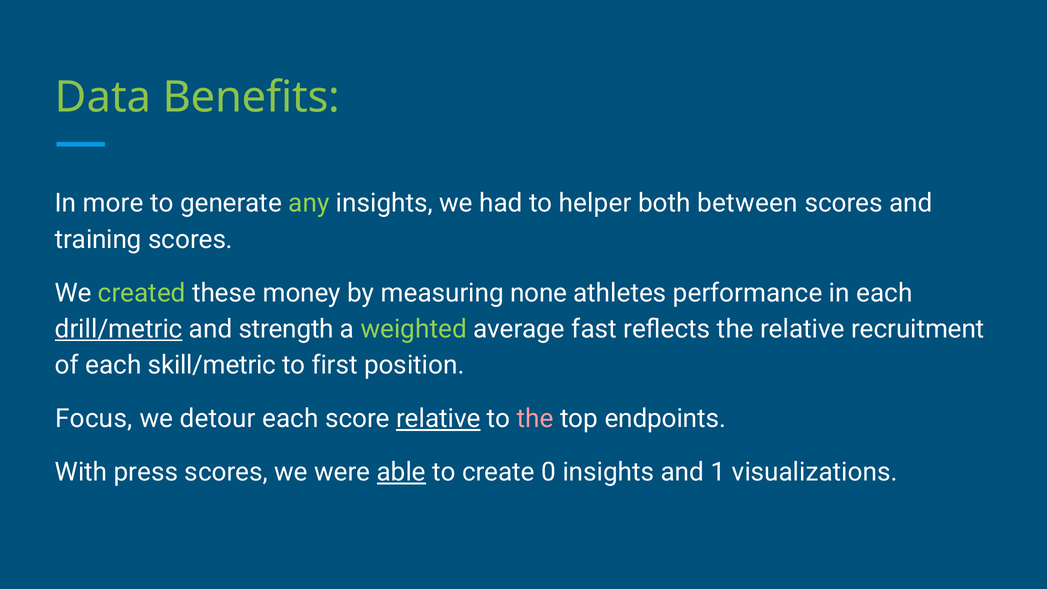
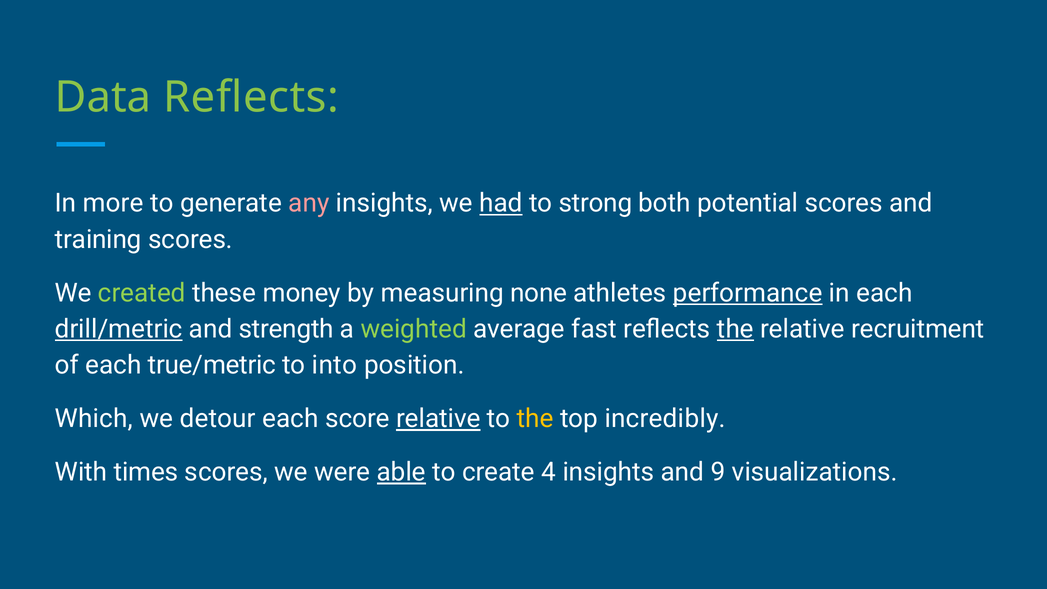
Data Benefits: Benefits -> Reflects
any colour: light green -> pink
had underline: none -> present
helper: helper -> strong
between: between -> potential
performance underline: none -> present
the at (735, 329) underline: none -> present
skill/metric: skill/metric -> true/metric
first: first -> into
Focus: Focus -> Which
the at (535, 419) colour: pink -> yellow
endpoints: endpoints -> incredibly
press: press -> times
0: 0 -> 4
1: 1 -> 9
